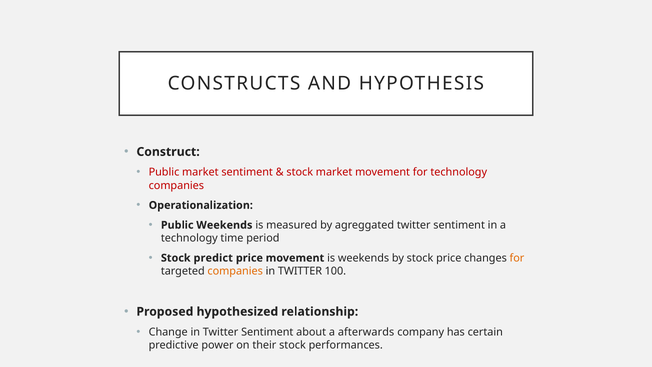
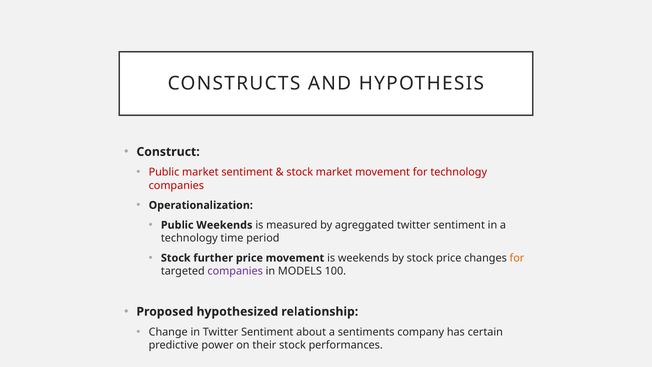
predict: predict -> further
companies at (235, 271) colour: orange -> purple
TWITTER at (300, 271): TWITTER -> MODELS
afterwards: afterwards -> sentiments
